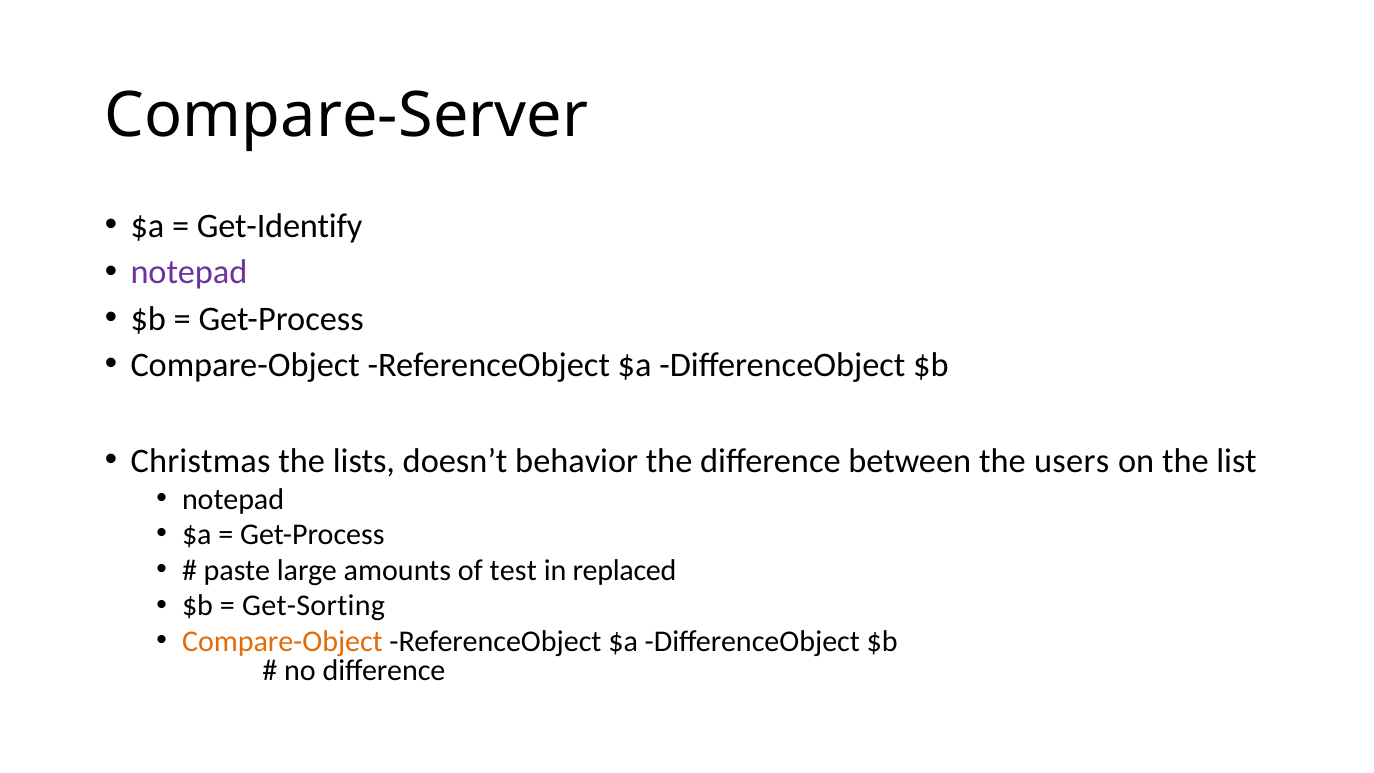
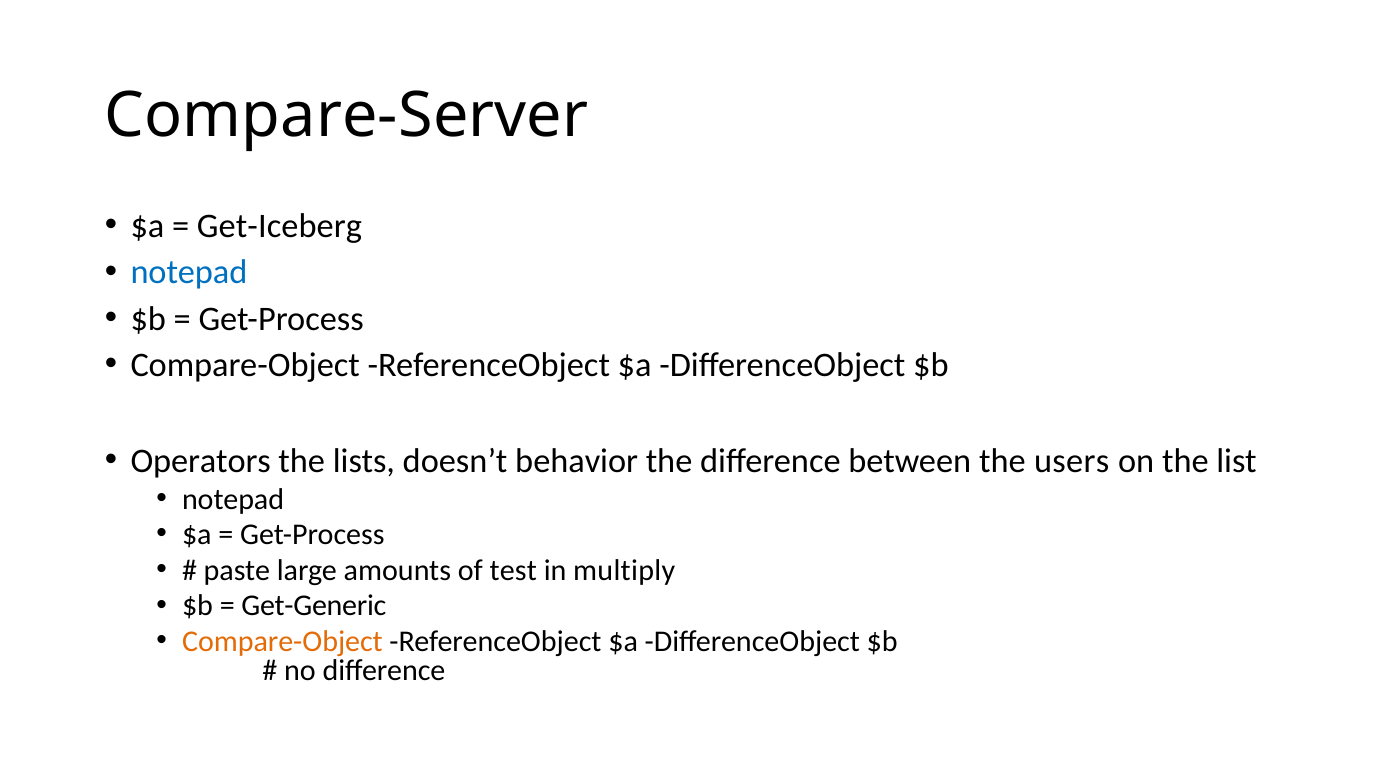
Get-Identify: Get-Identify -> Get-Iceberg
notepad at (189, 272) colour: purple -> blue
Christmas: Christmas -> Operators
replaced: replaced -> multiply
Get-Sorting: Get-Sorting -> Get-Generic
